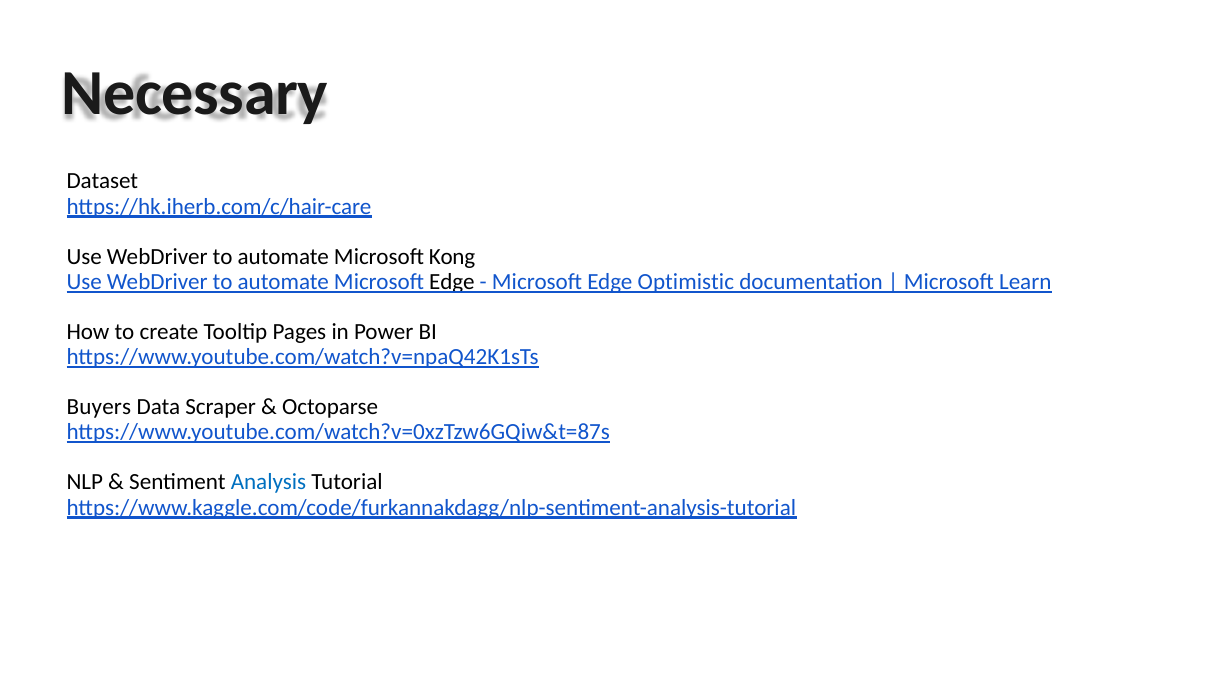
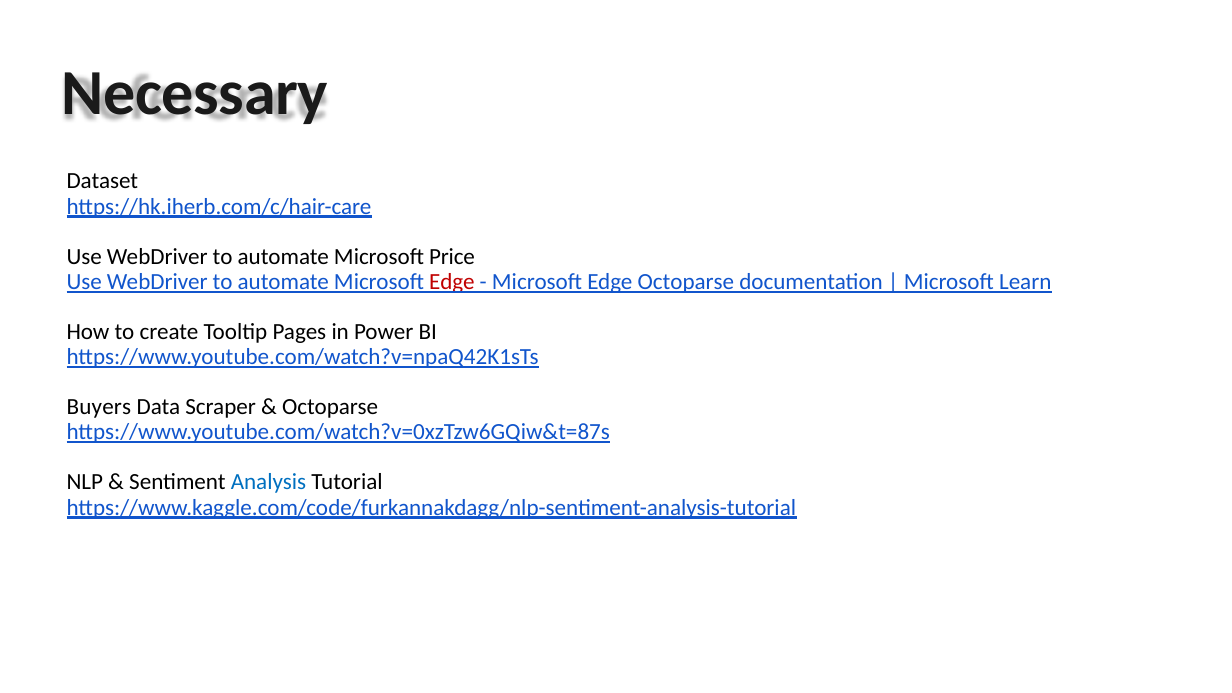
Kong: Kong -> Price
Edge at (452, 282) colour: black -> red
Edge Optimistic: Optimistic -> Octoparse
